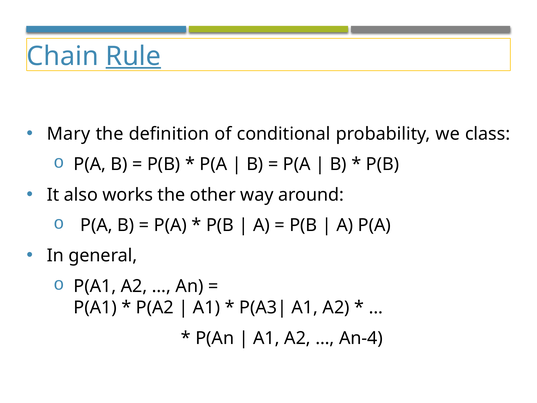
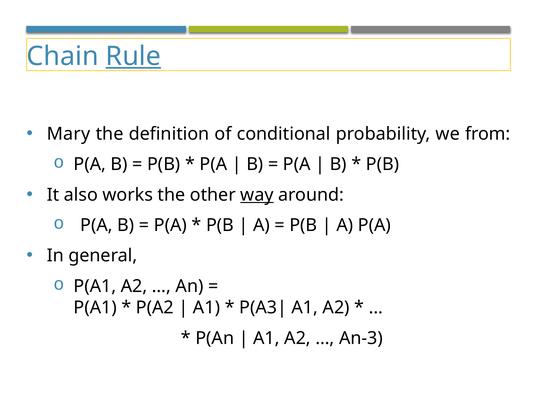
class: class -> from
way underline: none -> present
An-4: An-4 -> An-3
